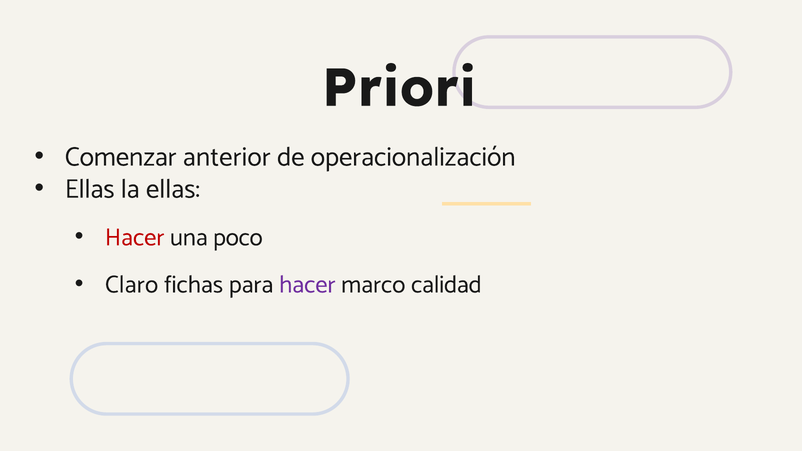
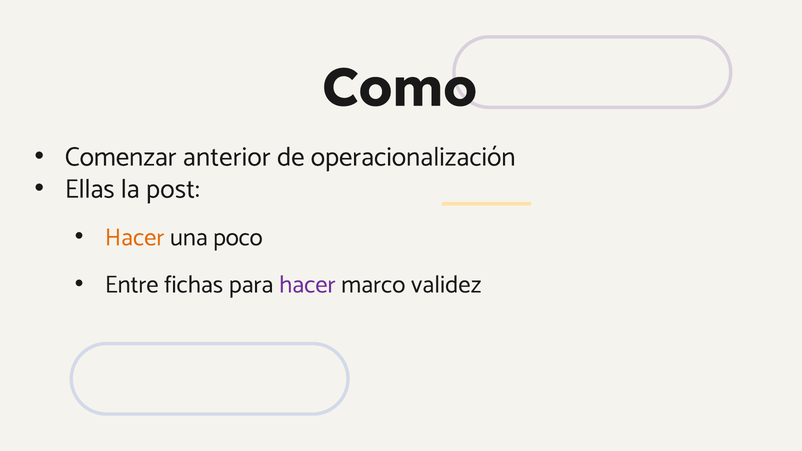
Priori: Priori -> Como
la ellas: ellas -> post
Hacer at (135, 237) colour: red -> orange
Claro: Claro -> Entre
calidad: calidad -> validez
